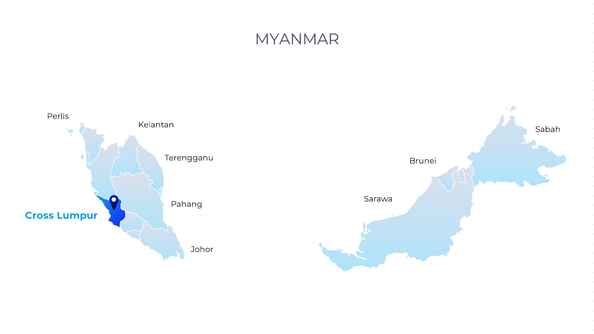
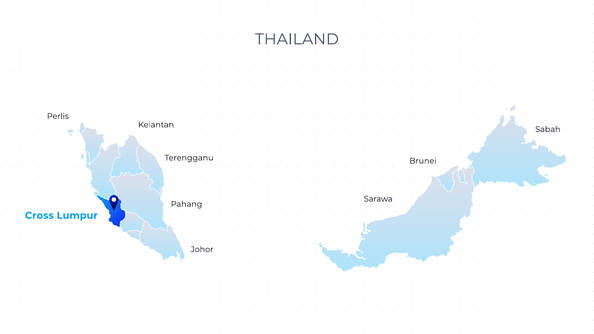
MYANMAR: MYANMAR -> THAILAND
